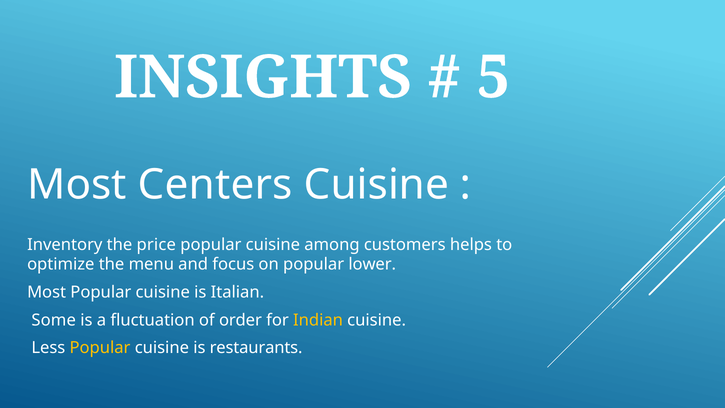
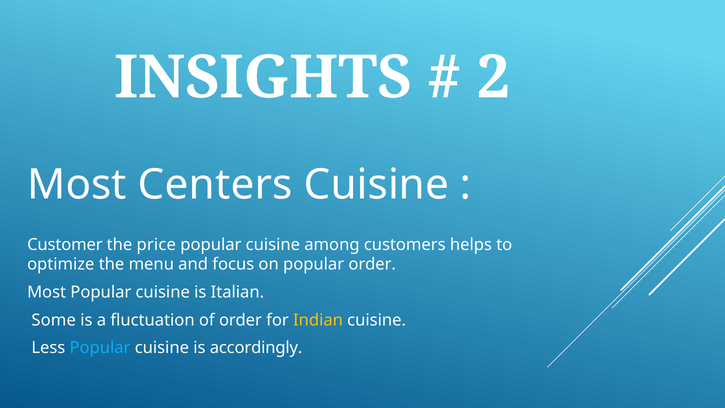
5: 5 -> 2
Inventory: Inventory -> Customer
popular lower: lower -> order
Popular at (100, 348) colour: yellow -> light blue
restaurants: restaurants -> accordingly
